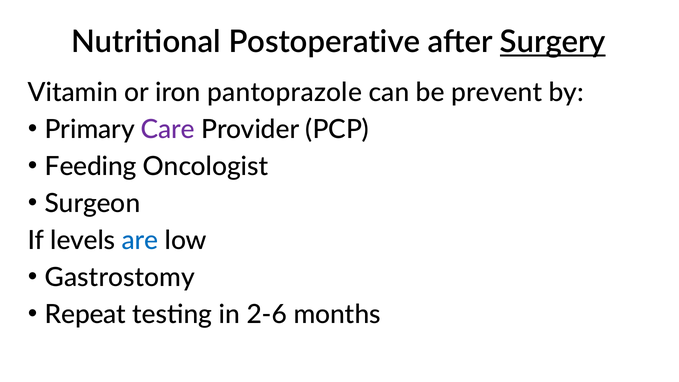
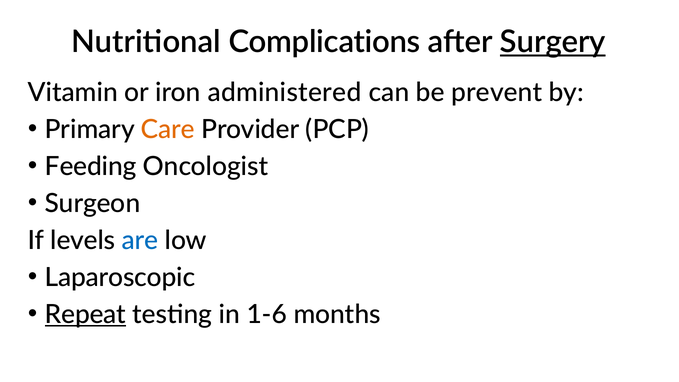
Postoperative: Postoperative -> Complications
pantoprazole: pantoprazole -> administered
Care colour: purple -> orange
Gastrostomy: Gastrostomy -> Laparoscopic
Repeat underline: none -> present
2-6: 2-6 -> 1-6
